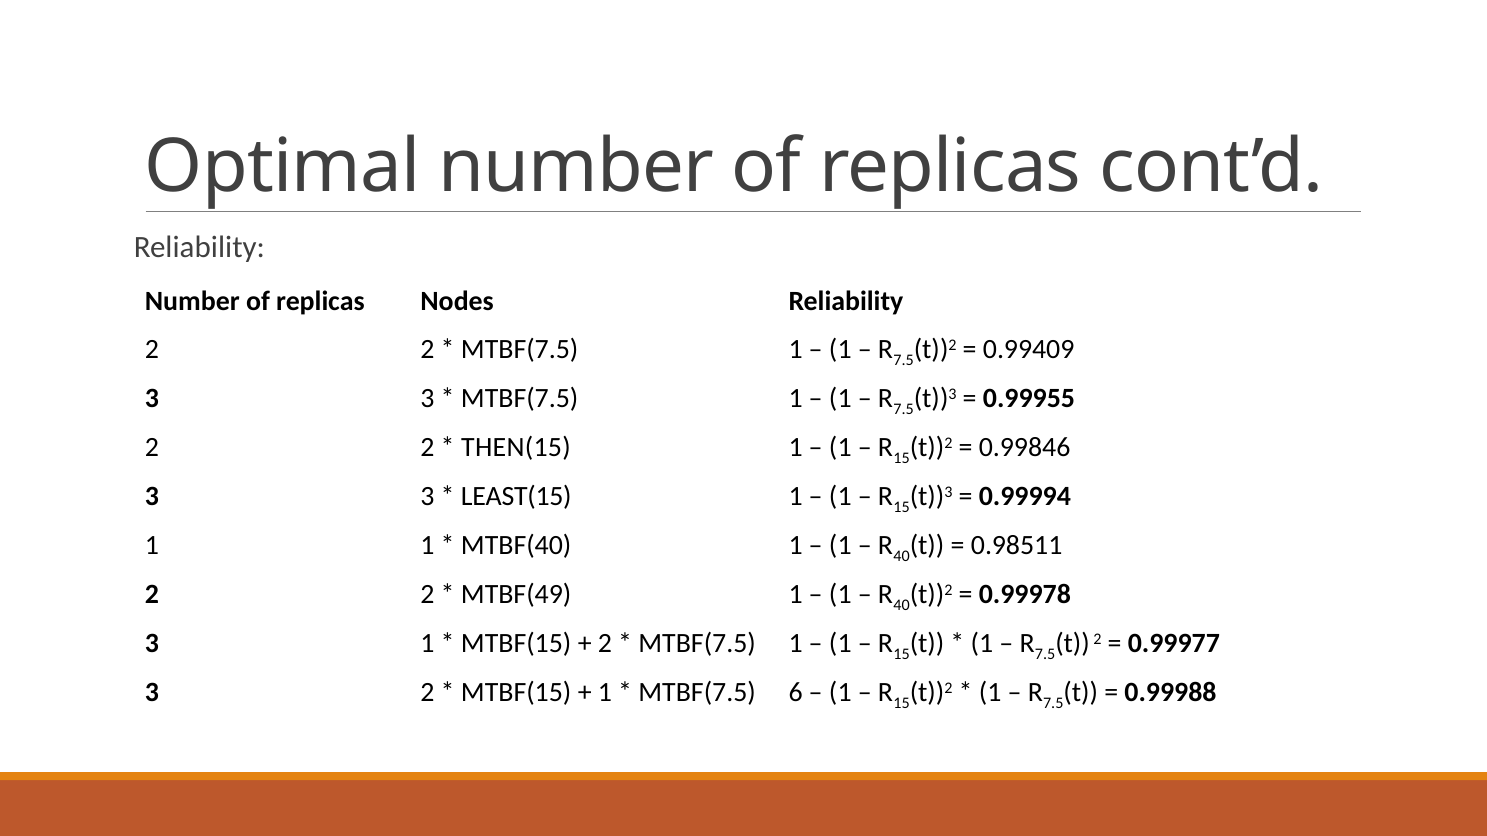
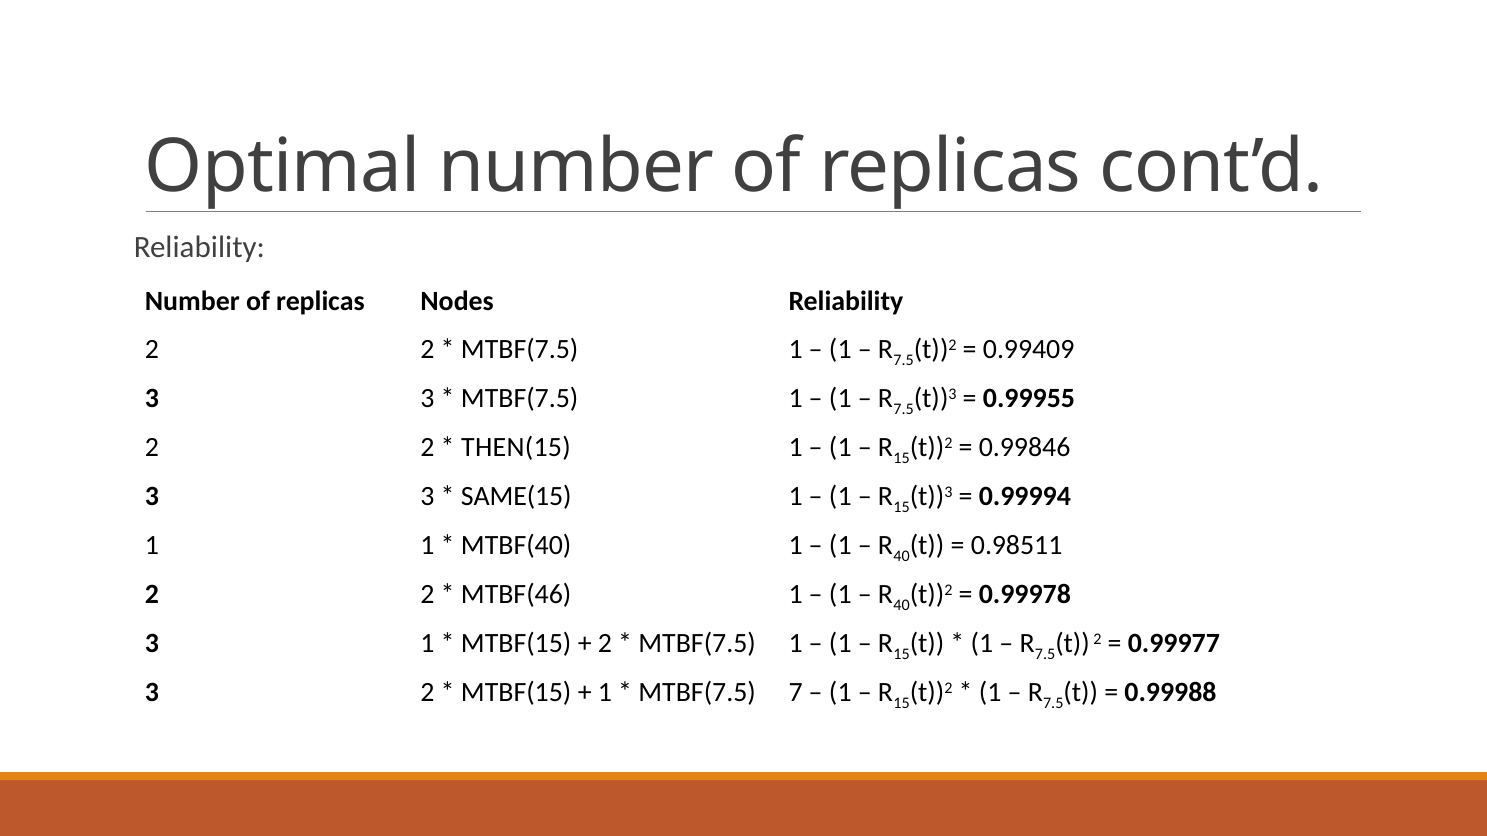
LEAST(15: LEAST(15 -> SAME(15
MTBF(49: MTBF(49 -> MTBF(46
6: 6 -> 7
